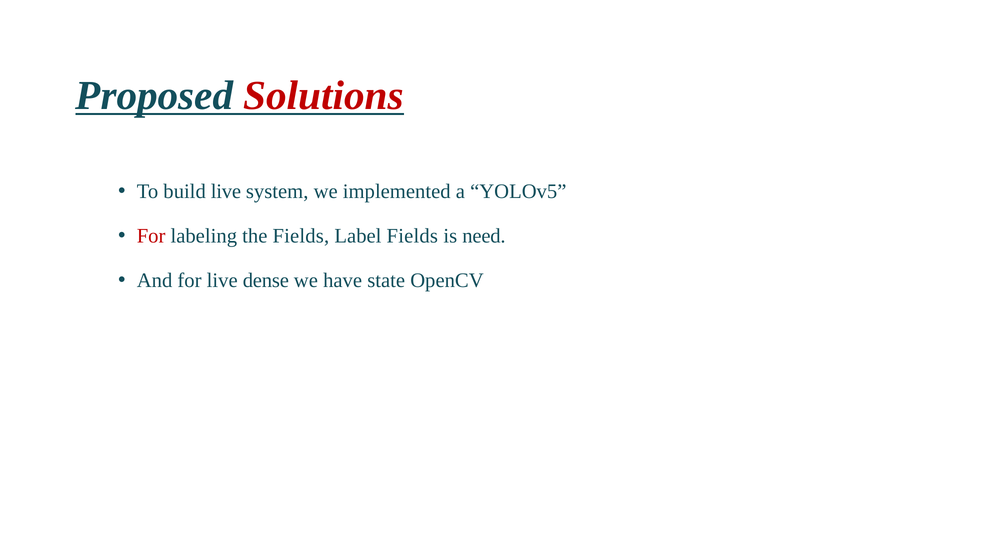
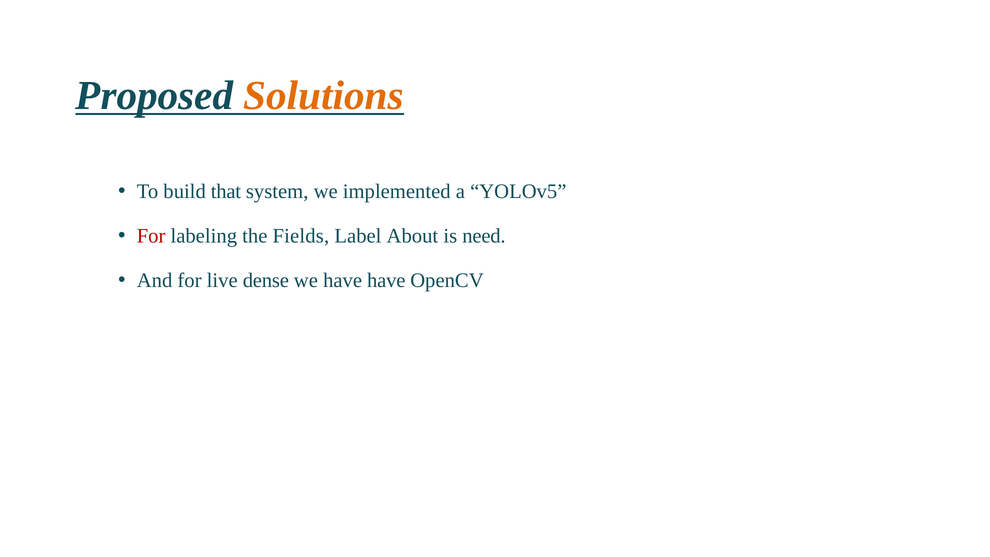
Solutions colour: red -> orange
build live: live -> that
Label Fields: Fields -> About
have state: state -> have
